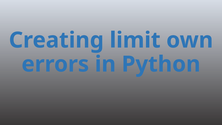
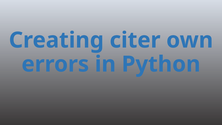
limit: limit -> citer
